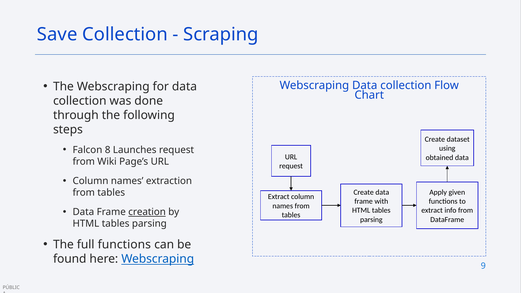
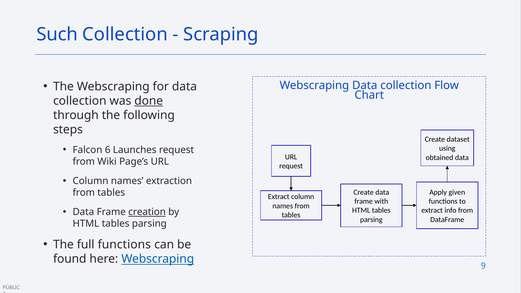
Save: Save -> Such
done underline: none -> present
8: 8 -> 6
